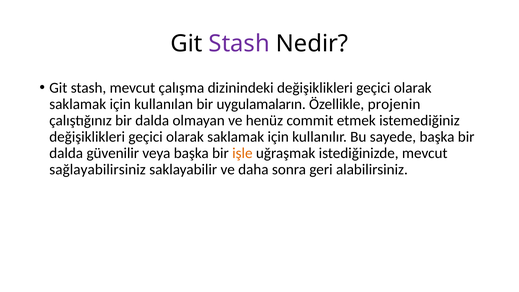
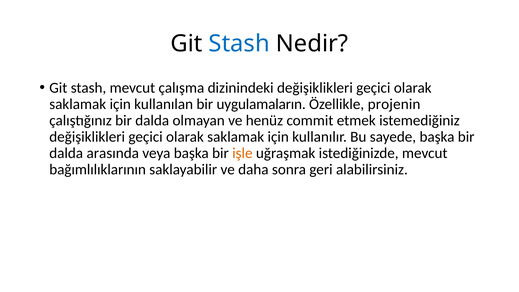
Stash at (239, 44) colour: purple -> blue
güvenilir: güvenilir -> arasında
sağlayabilirsiniz: sağlayabilirsiniz -> bağımlılıklarının
